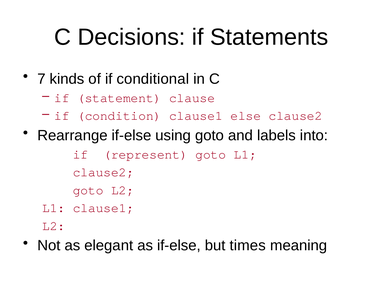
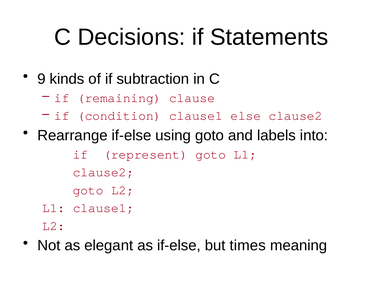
7: 7 -> 9
conditional: conditional -> subtraction
statement: statement -> remaining
